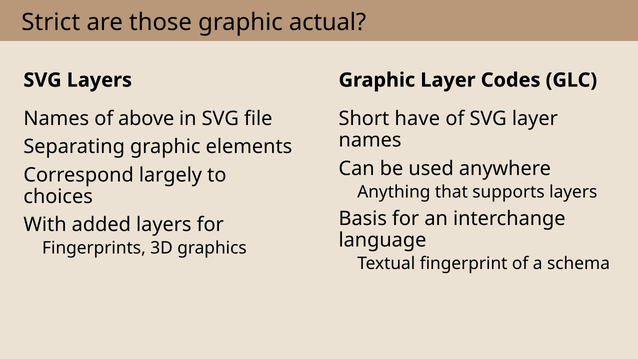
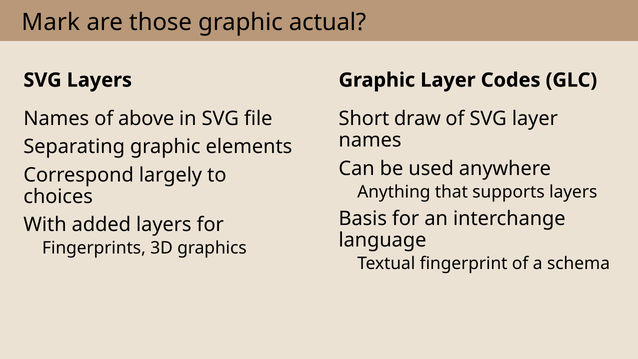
Strict: Strict -> Mark
have: have -> draw
